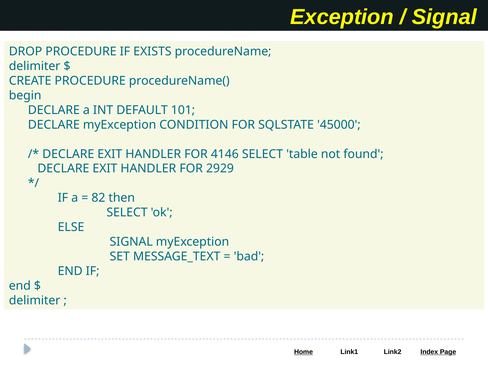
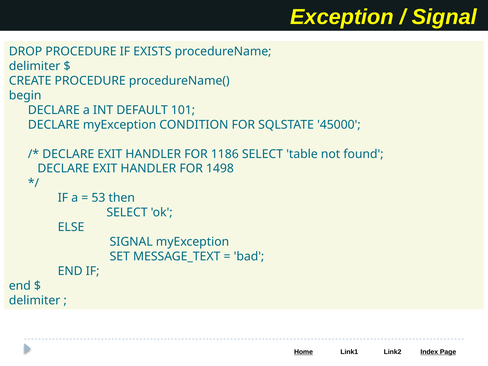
4146: 4146 -> 1186
2929: 2929 -> 1498
82: 82 -> 53
